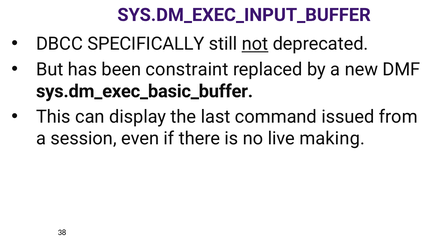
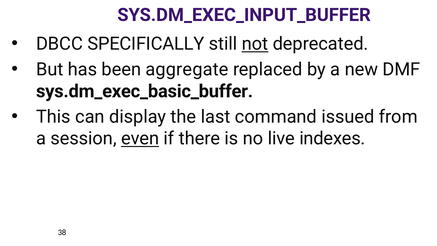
constraint: constraint -> aggregate
even underline: none -> present
making: making -> indexes
